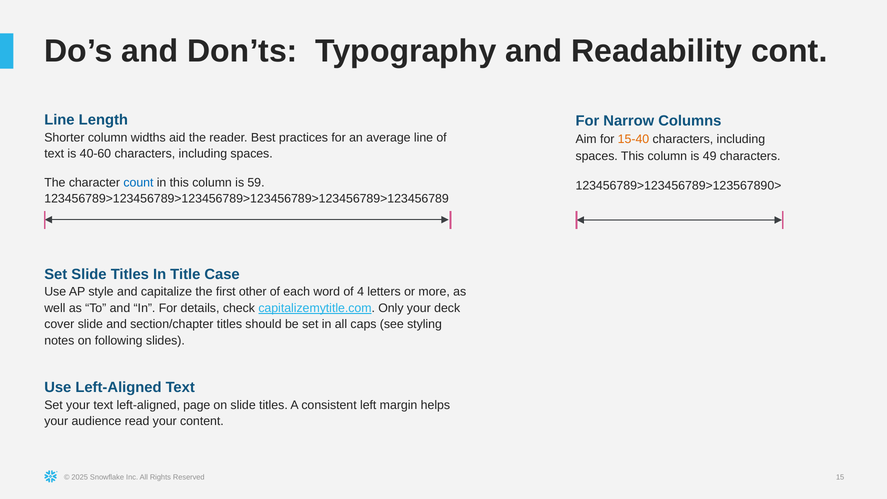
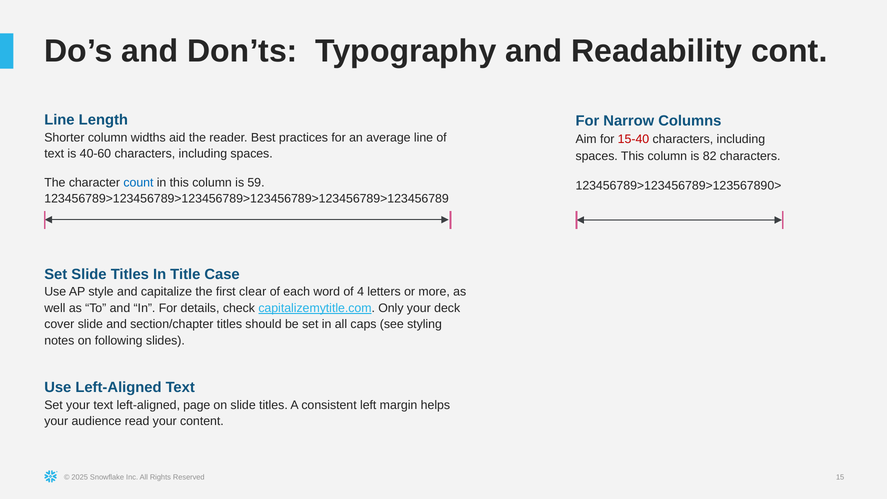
15-40 colour: orange -> red
49: 49 -> 82
other: other -> clear
